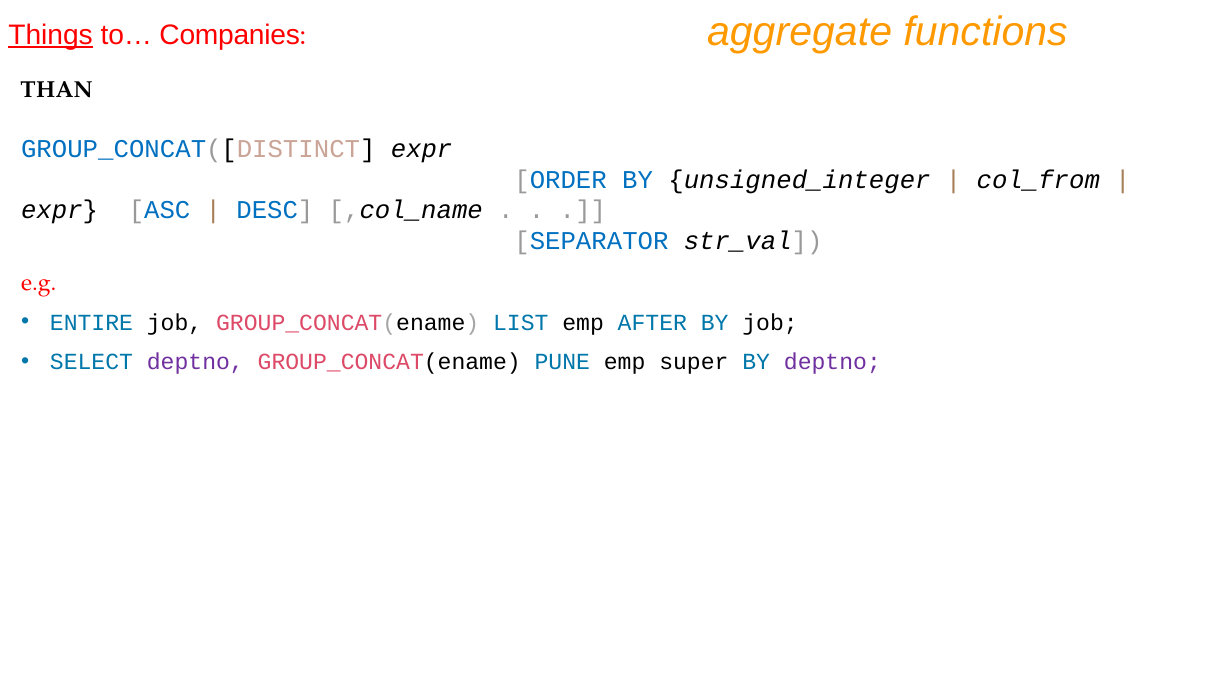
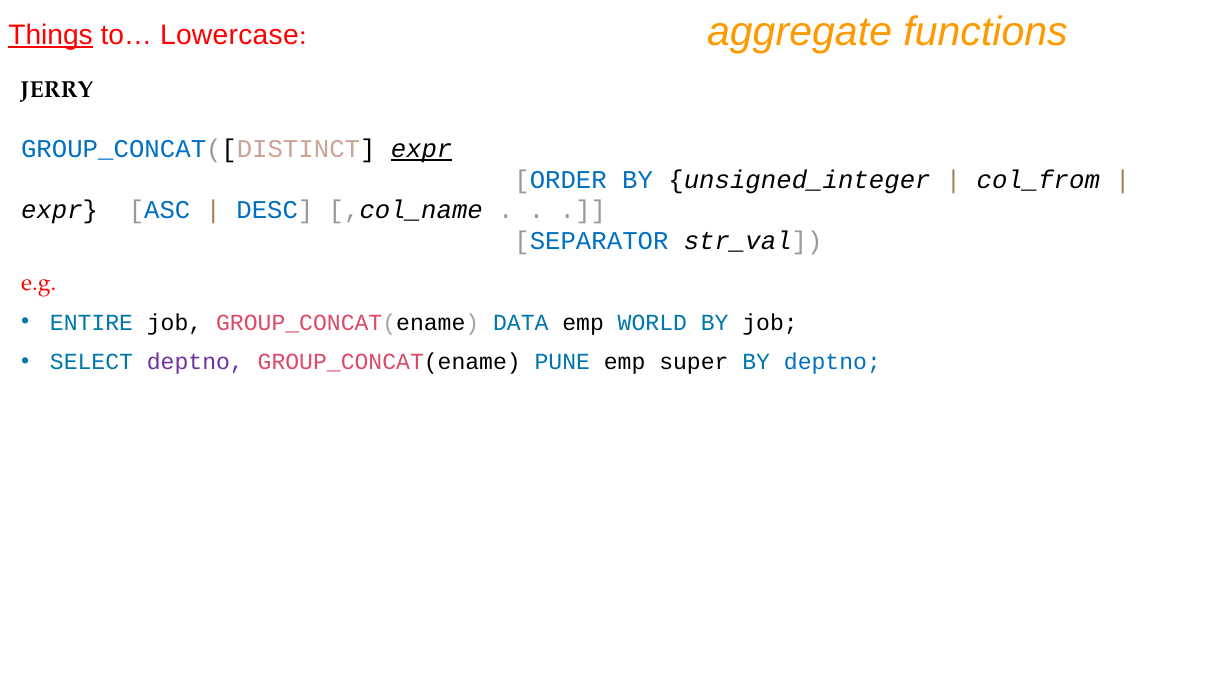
Companies: Companies -> Lowercase
THAN: THAN -> JERRY
expr at (422, 149) underline: none -> present
LIST: LIST -> DATA
AFTER: AFTER -> WORLD
deptno at (832, 363) colour: purple -> blue
